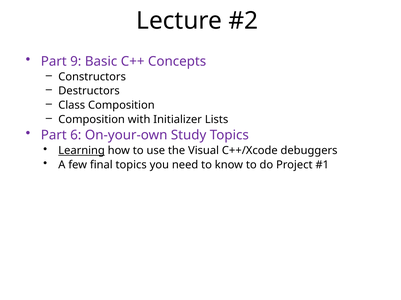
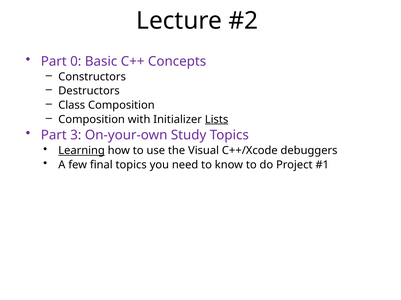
9: 9 -> 0
Lists underline: none -> present
6: 6 -> 3
